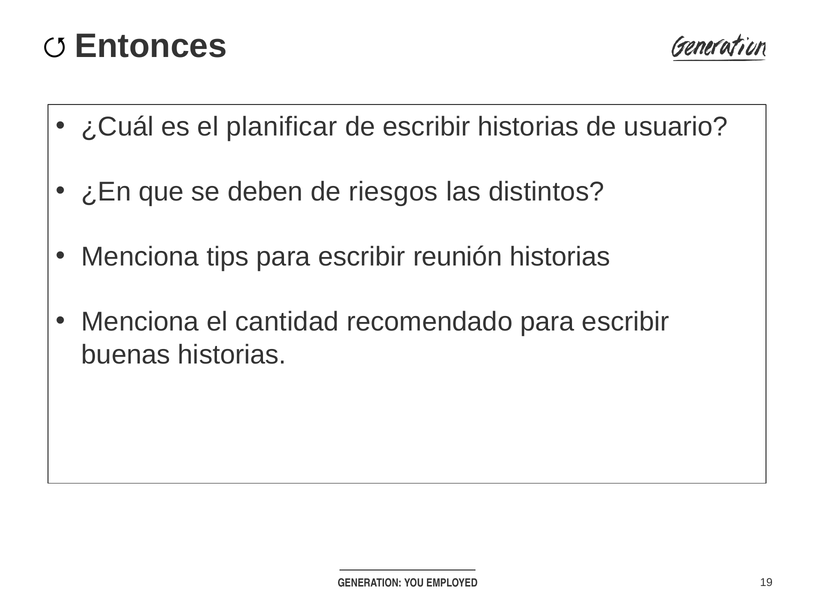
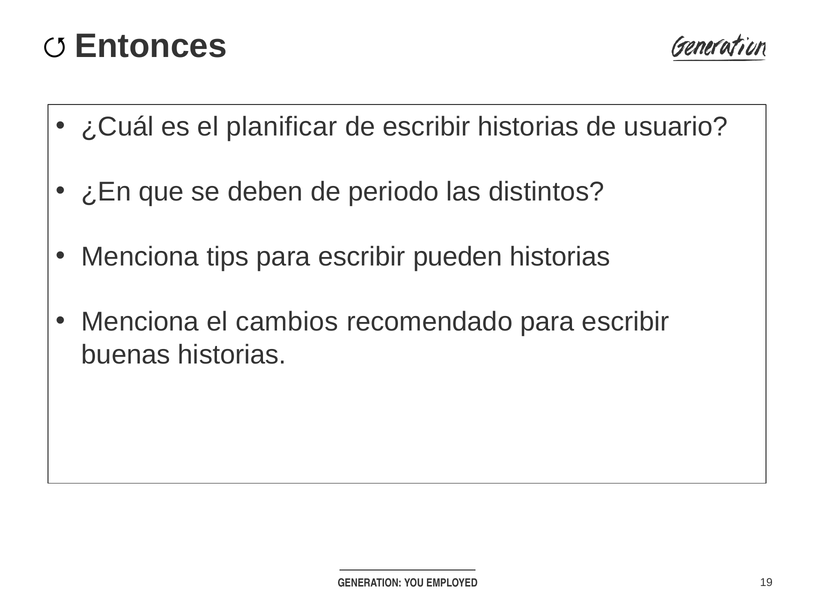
riesgos: riesgos -> periodo
reunión: reunión -> pueden
cantidad: cantidad -> cambios
